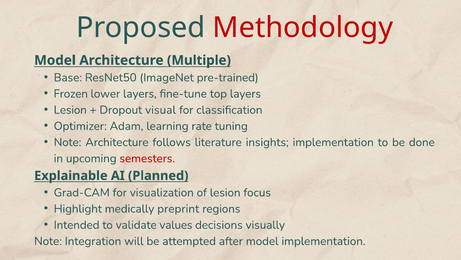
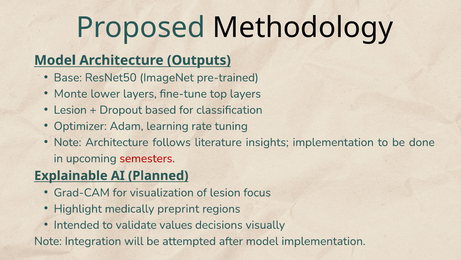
Methodology colour: red -> black
Multiple: Multiple -> Outputs
Frozen: Frozen -> Monte
visual: visual -> based
